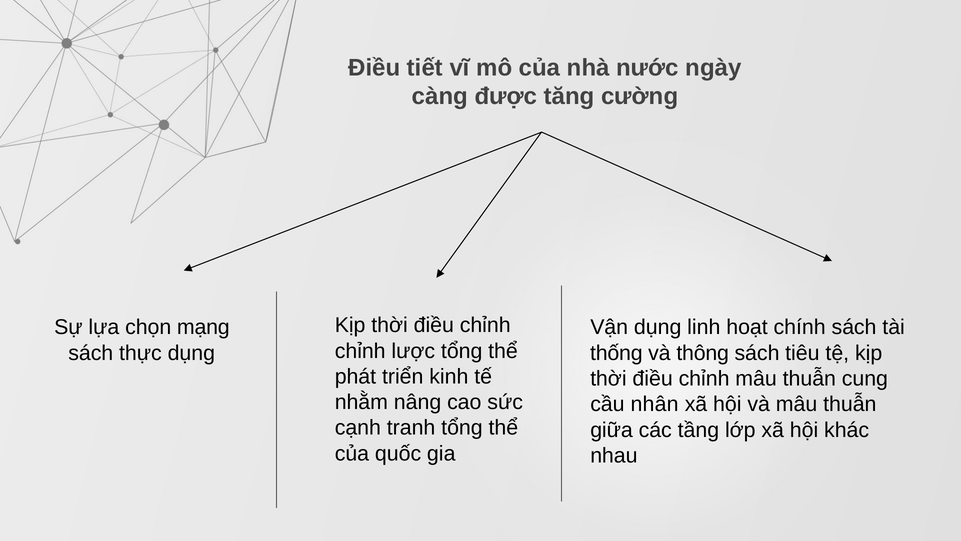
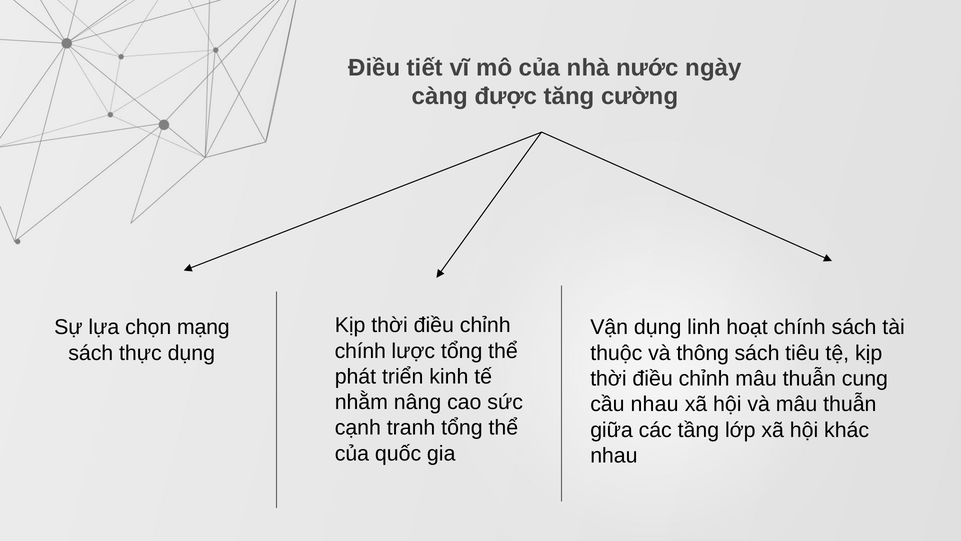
chỉnh at (360, 351): chỉnh -> chính
thống: thống -> thuộc
cầu nhân: nhân -> nhau
